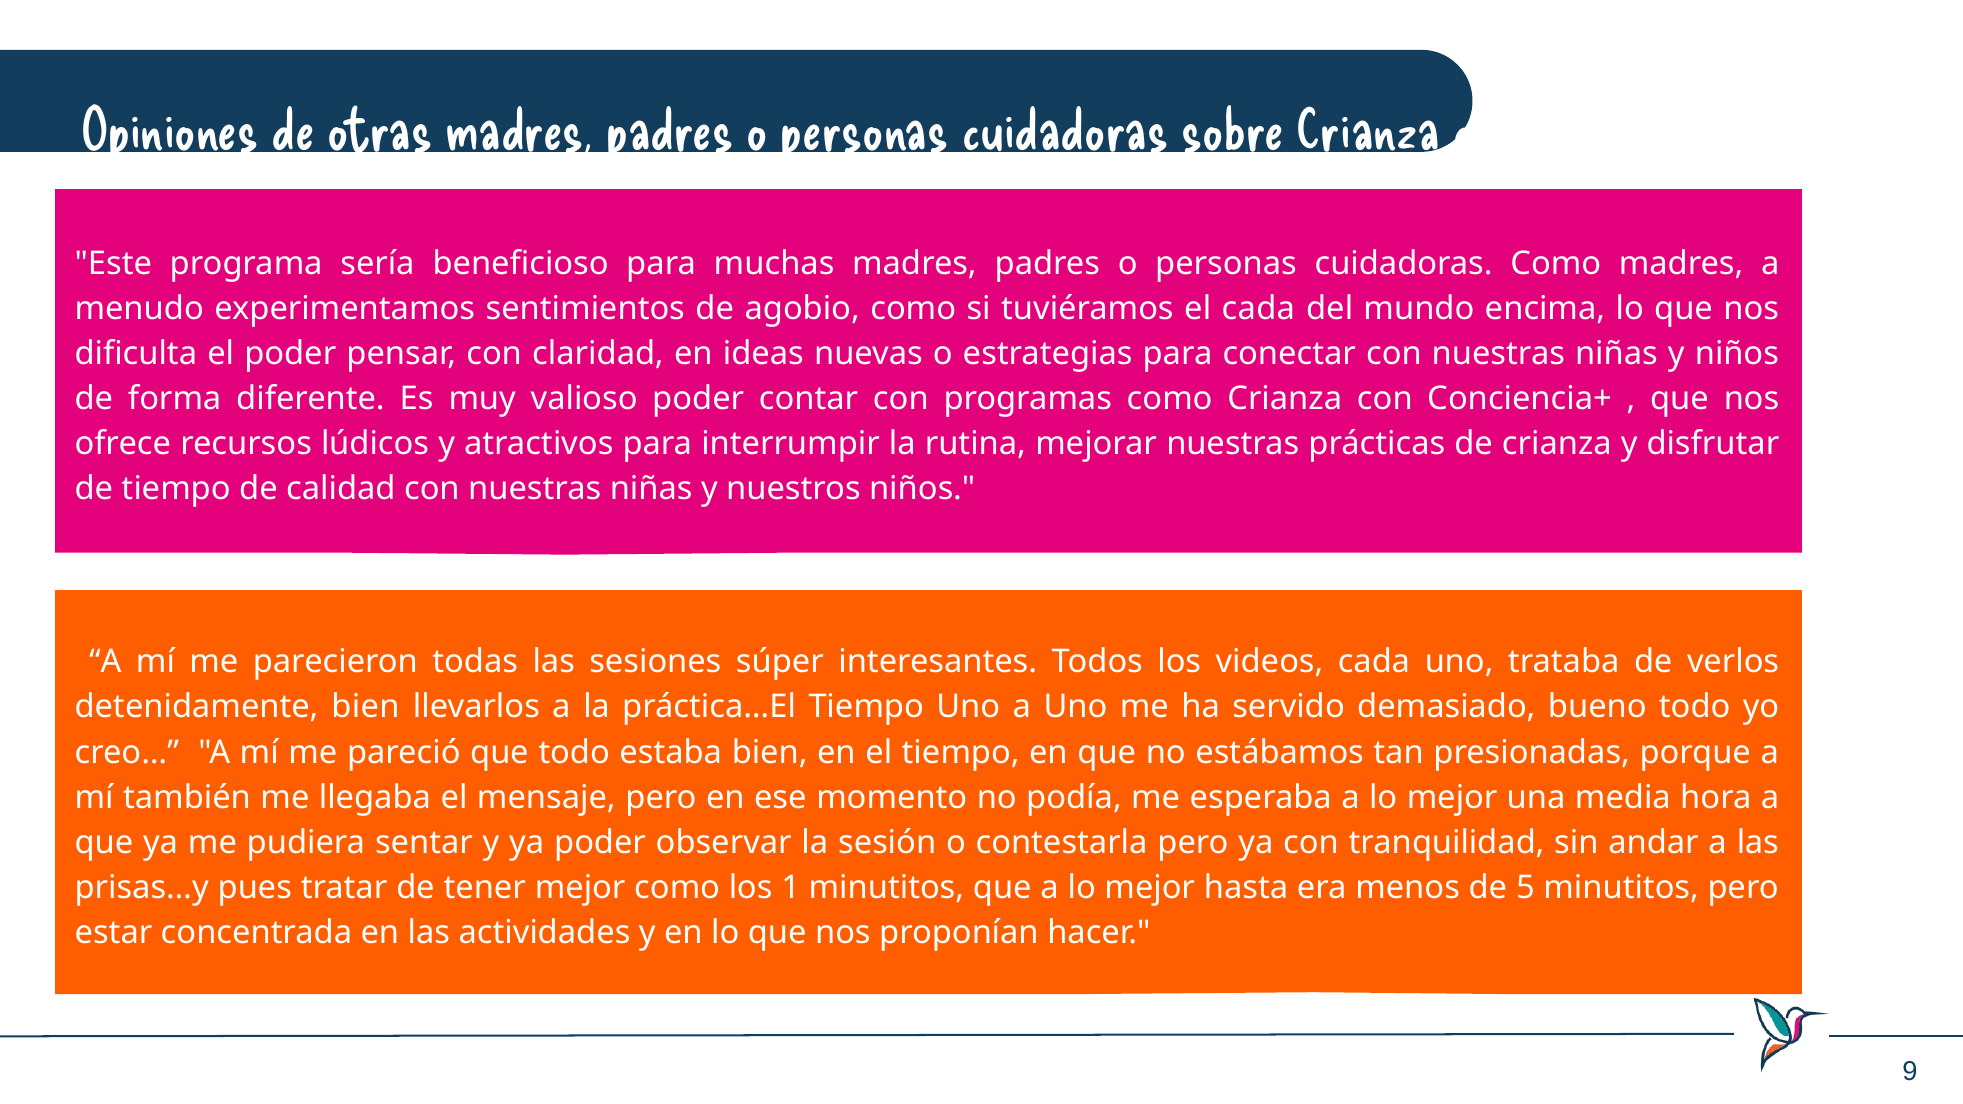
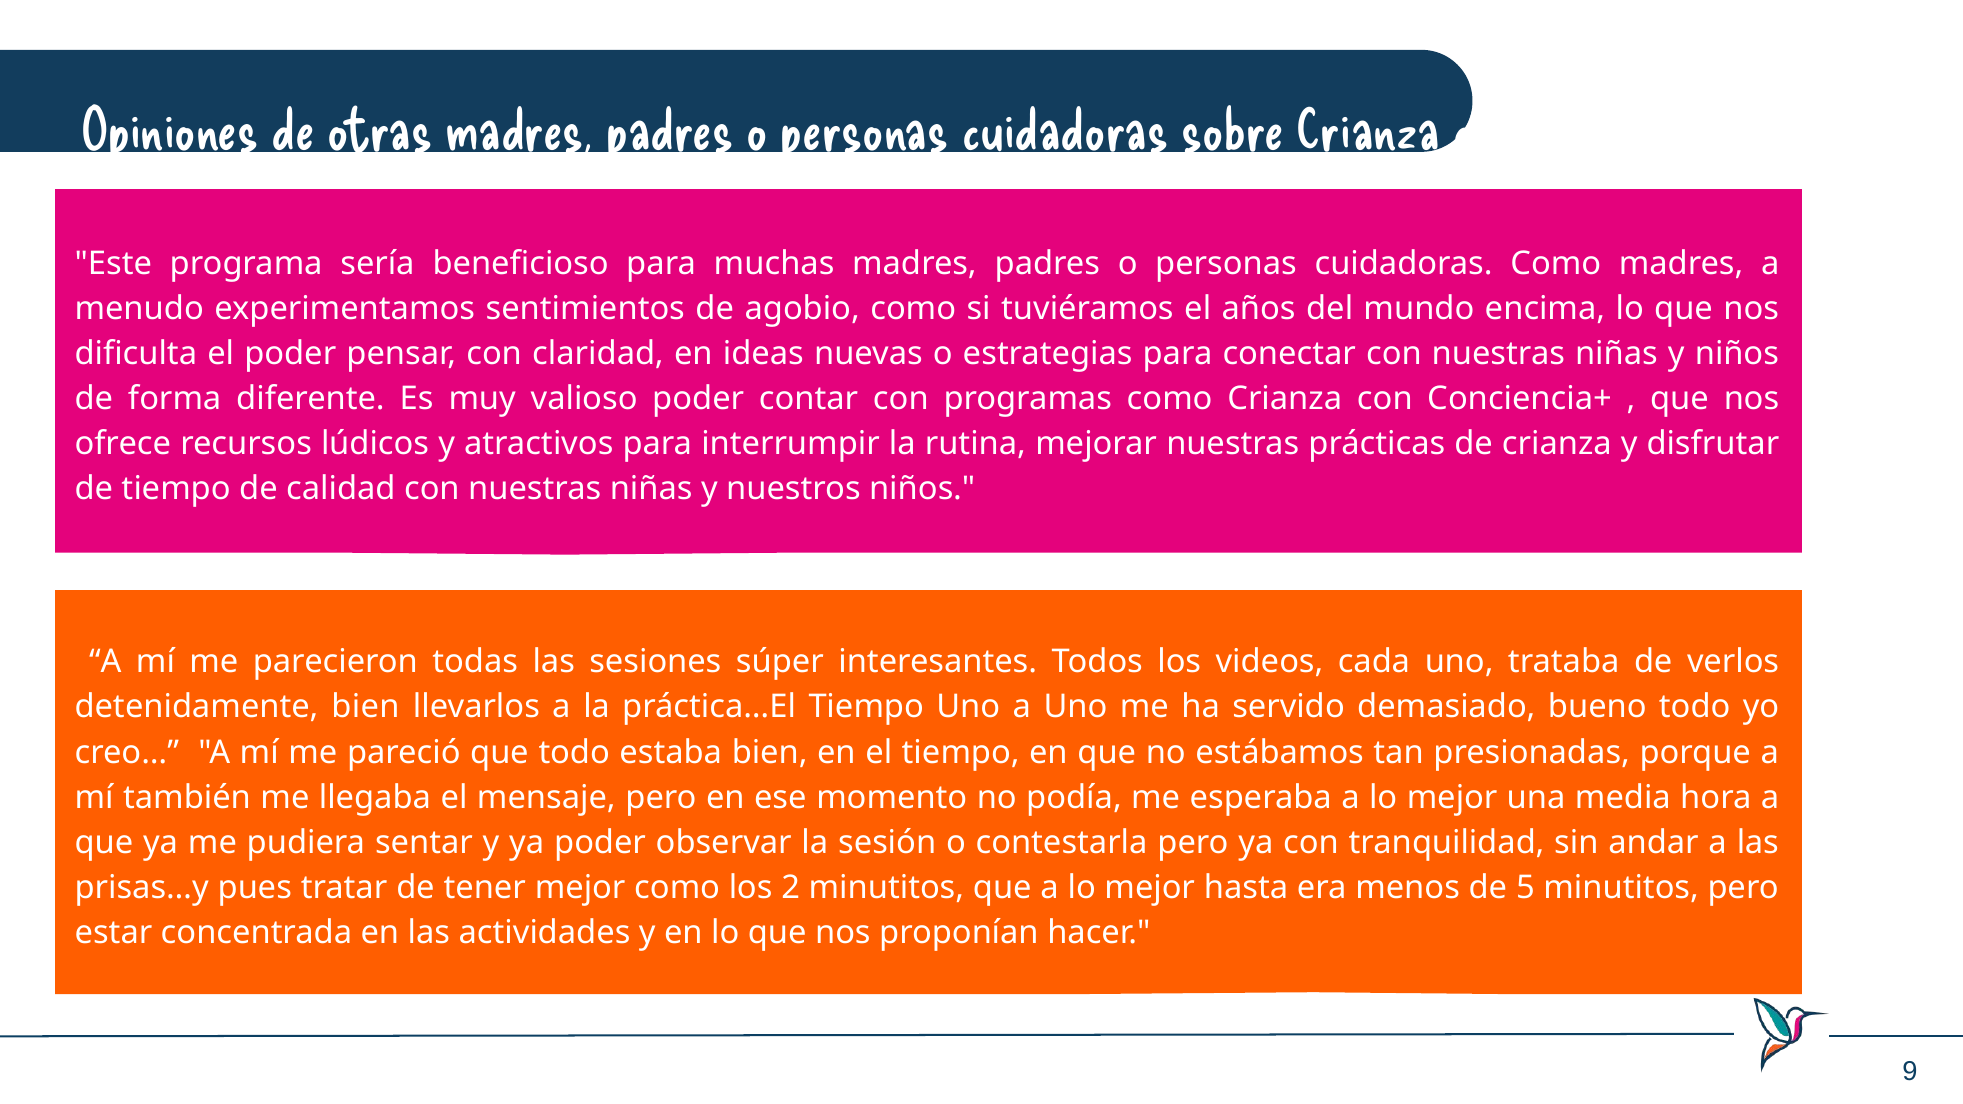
el cada: cada -> años
1: 1 -> 2
